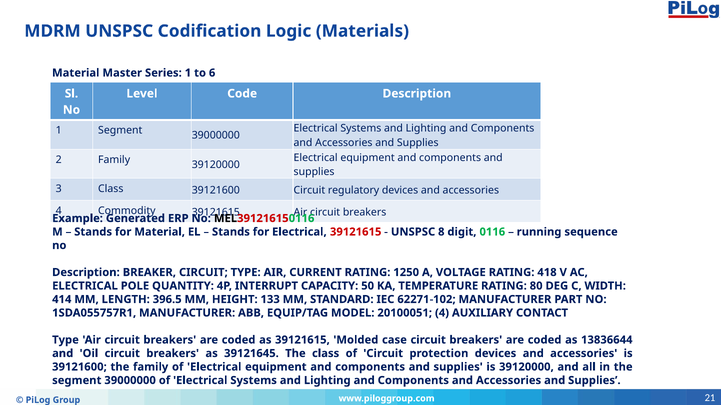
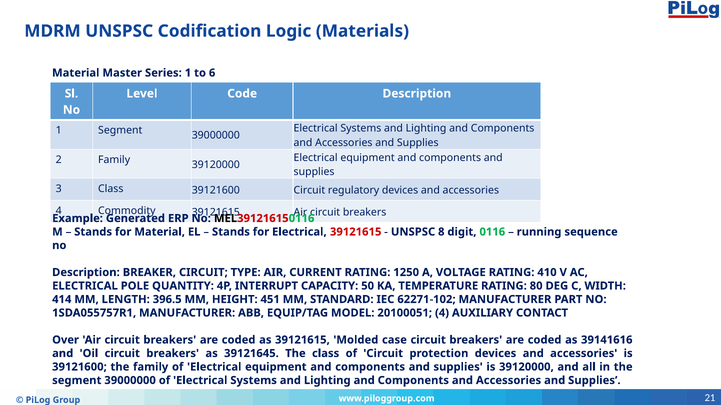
418: 418 -> 410
133: 133 -> 451
Type at (65, 340): Type -> Over
13836644: 13836644 -> 39141616
